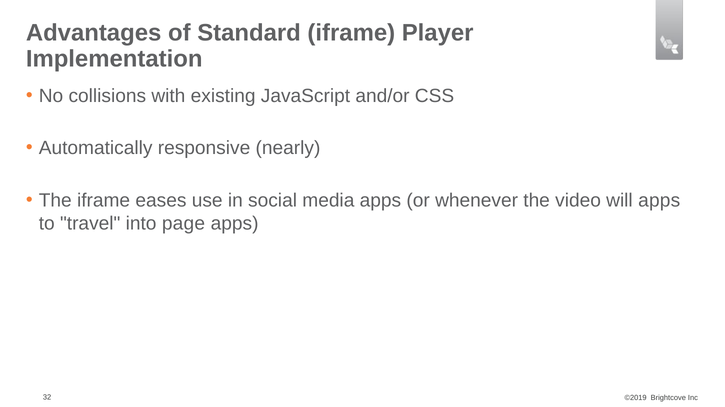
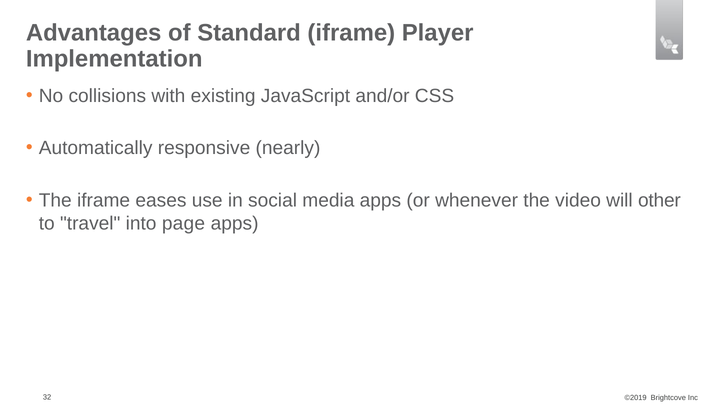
will apps: apps -> other
